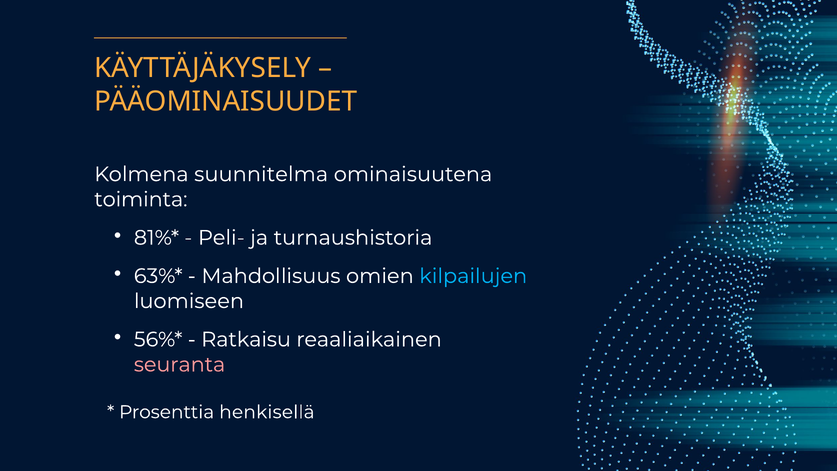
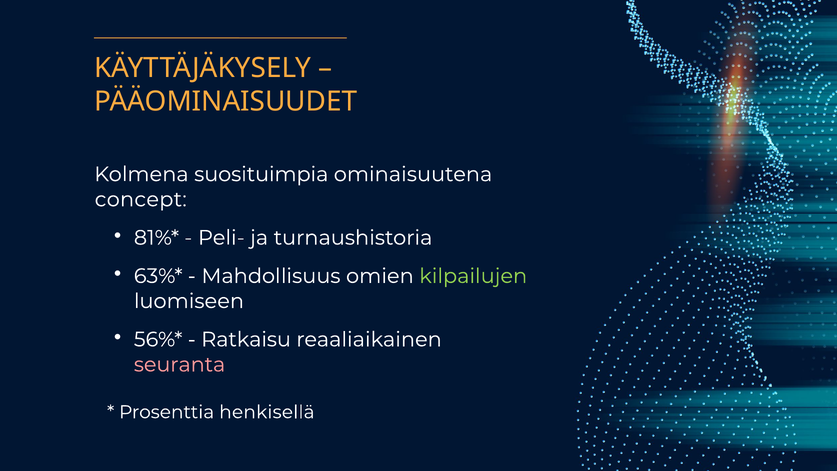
suunnitelma: suunnitelma -> suosituimpia
toiminta: toiminta -> concept
kilpailujen colour: light blue -> light green
